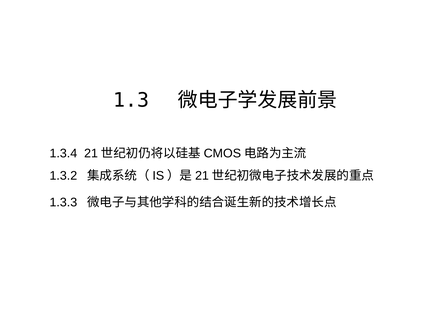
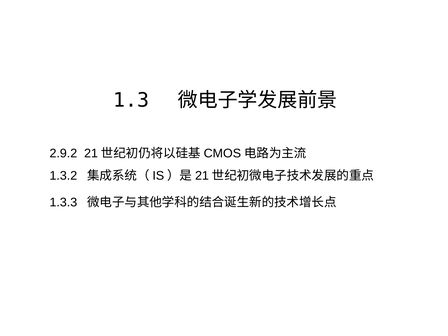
1.3.4: 1.3.4 -> 2.9.2
